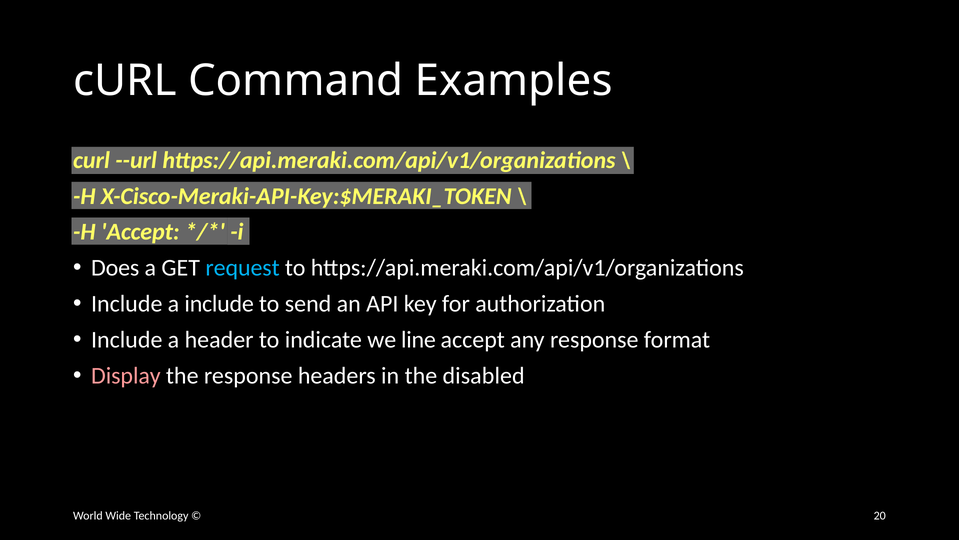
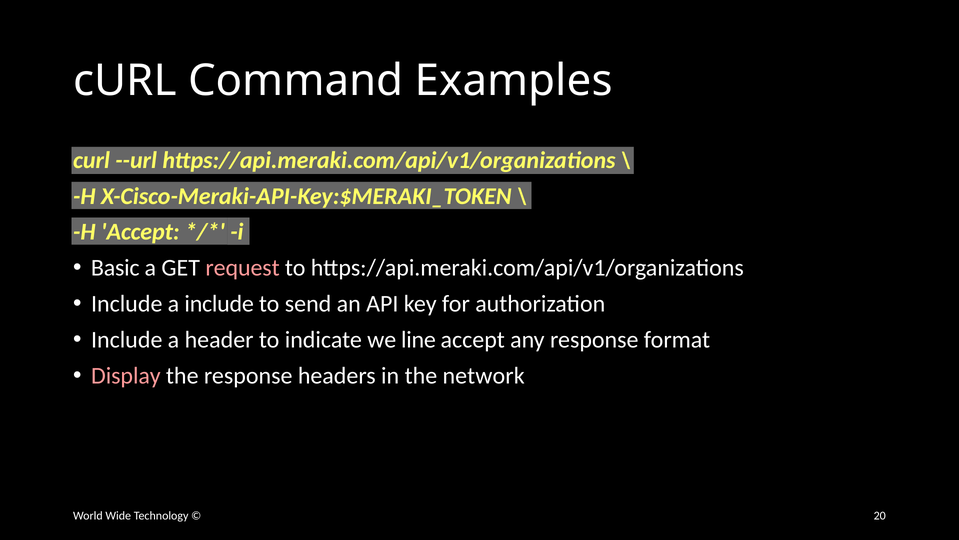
Does: Does -> Basic
request colour: light blue -> pink
disabled: disabled -> network
